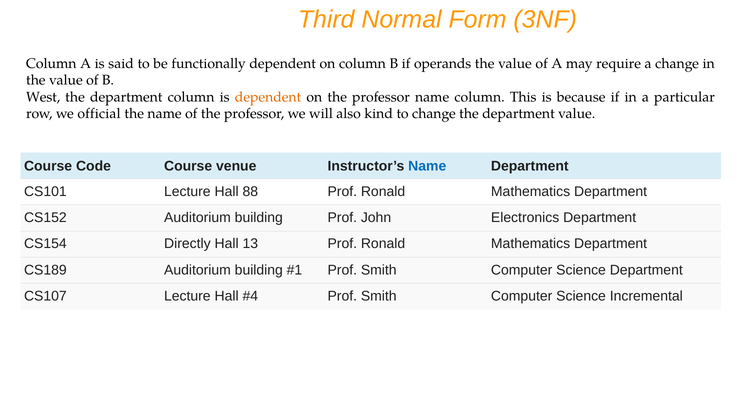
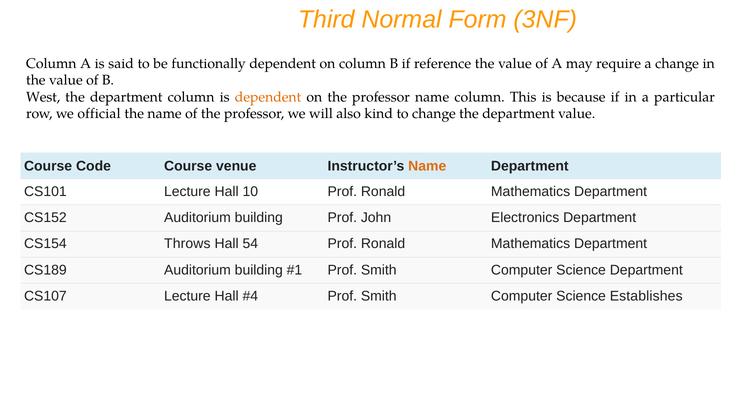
operands: operands -> reference
Name at (427, 166) colour: blue -> orange
88: 88 -> 10
Directly: Directly -> Throws
13: 13 -> 54
Incremental: Incremental -> Establishes
